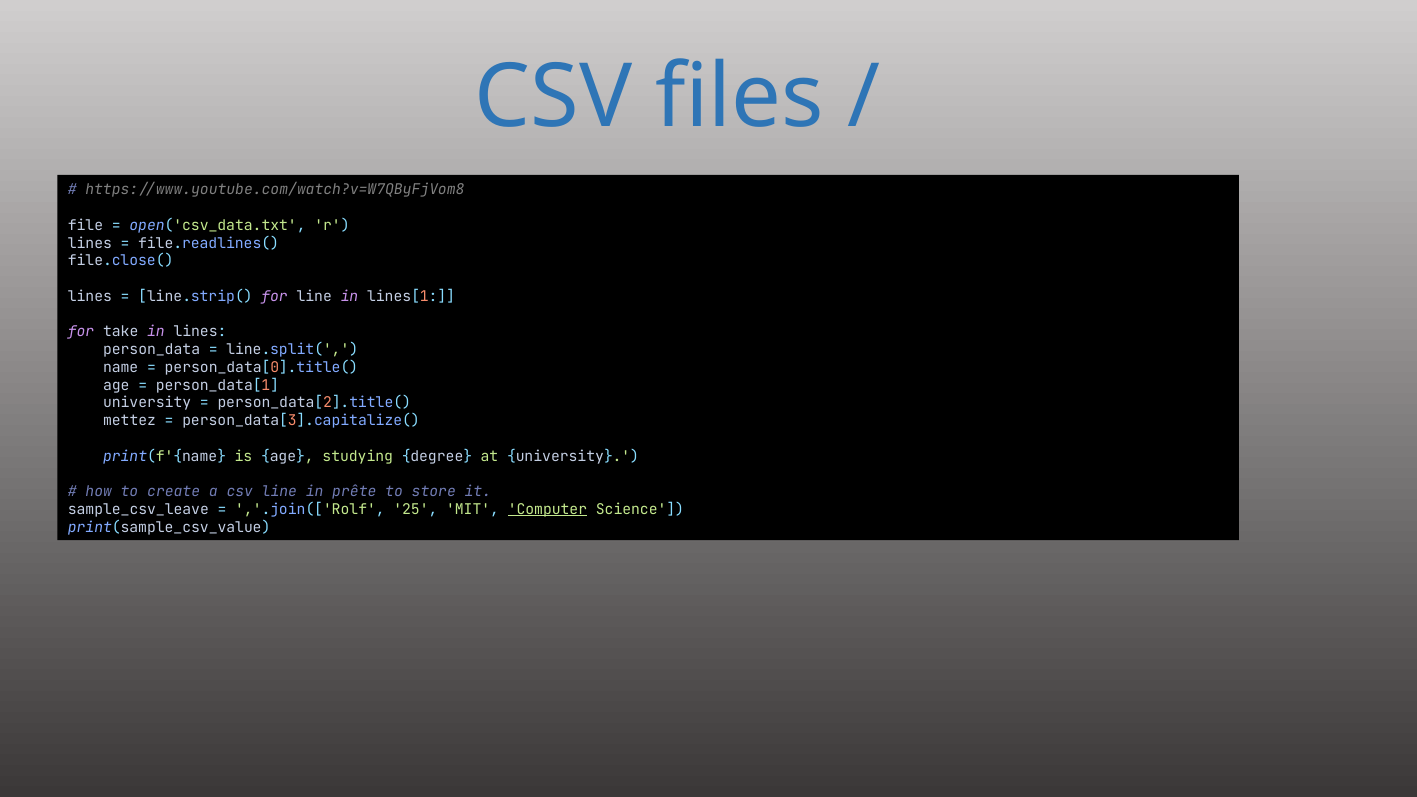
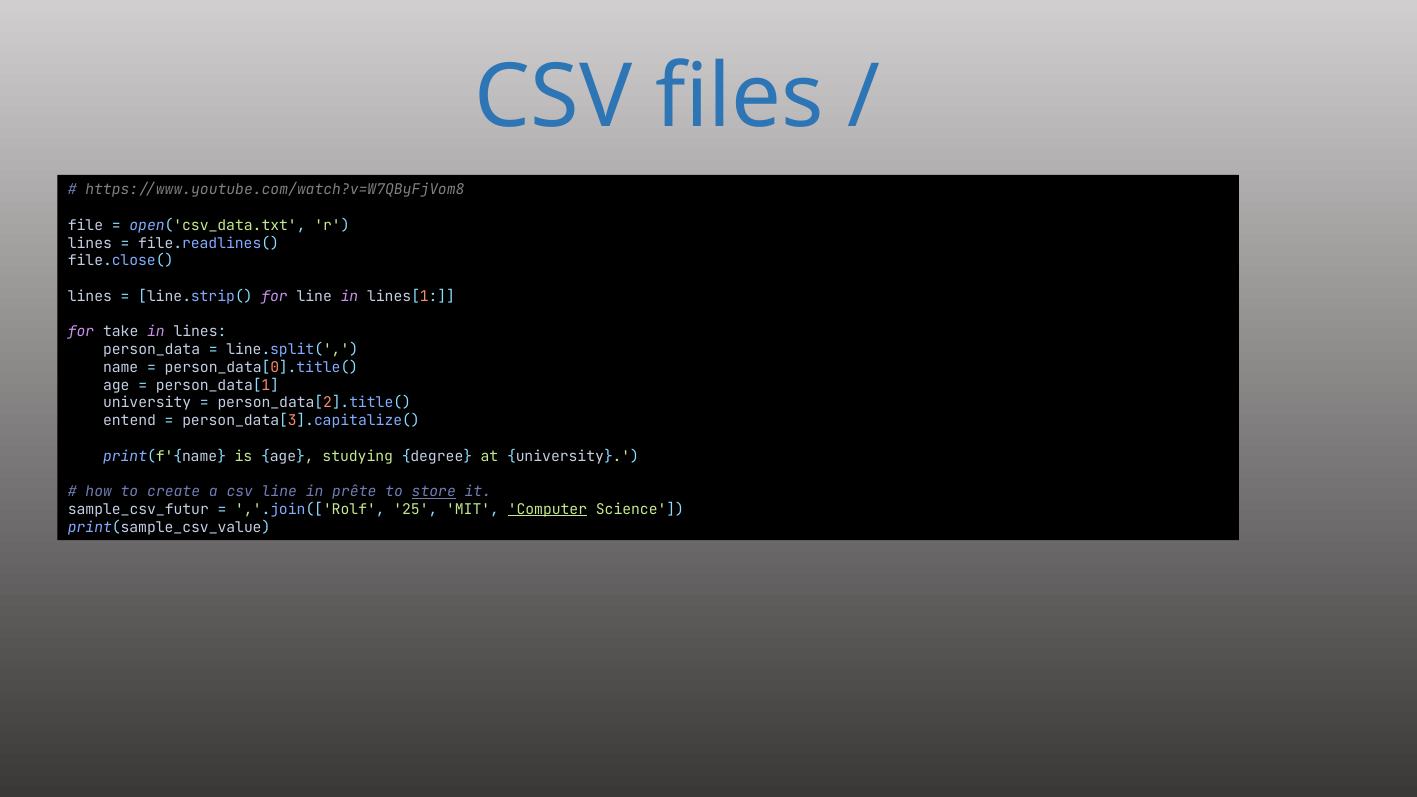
mettez: mettez -> entend
store underline: none -> present
sample_csv_leave: sample_csv_leave -> sample_csv_futur
